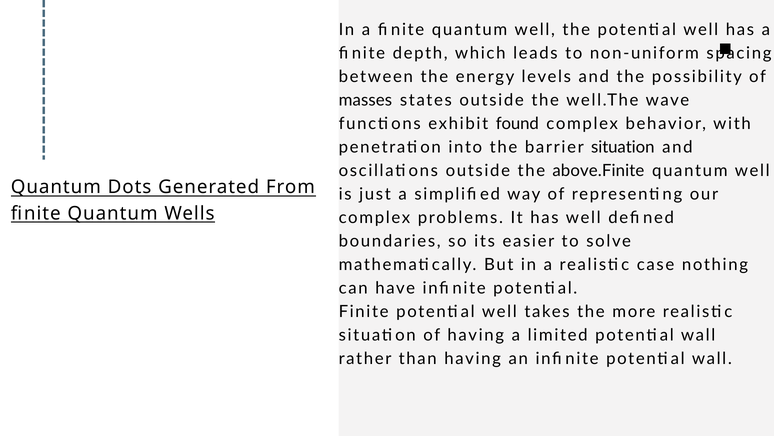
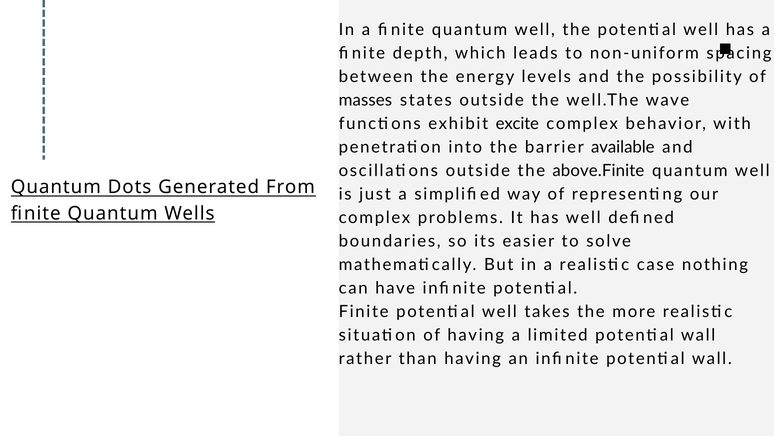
found: found -> excite
barrier situation: situation -> available
